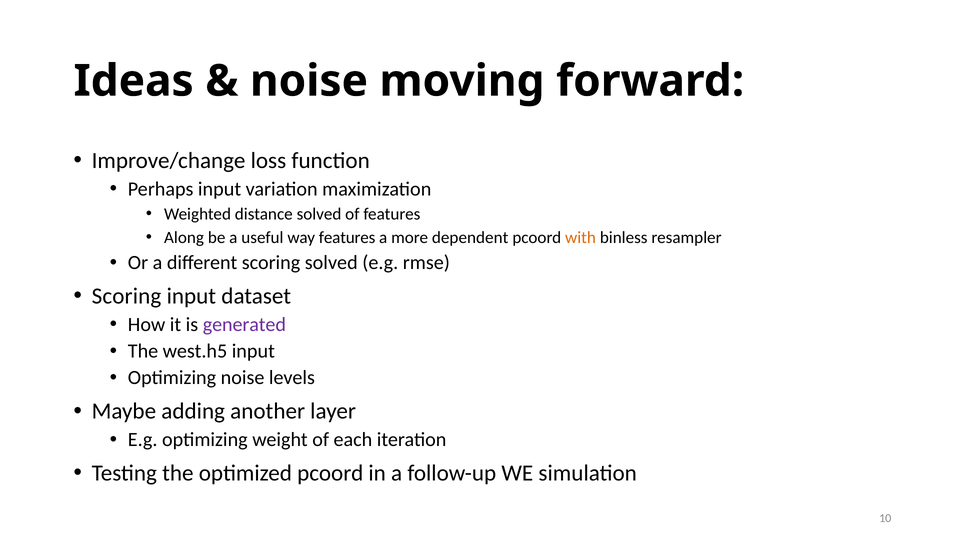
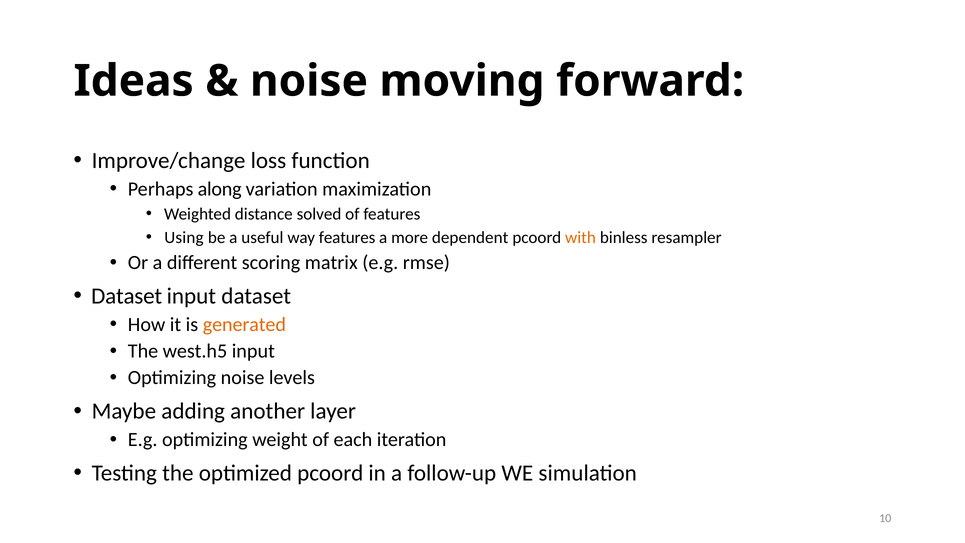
Perhaps input: input -> along
Along: Along -> Using
scoring solved: solved -> matrix
Scoring at (126, 296): Scoring -> Dataset
generated colour: purple -> orange
